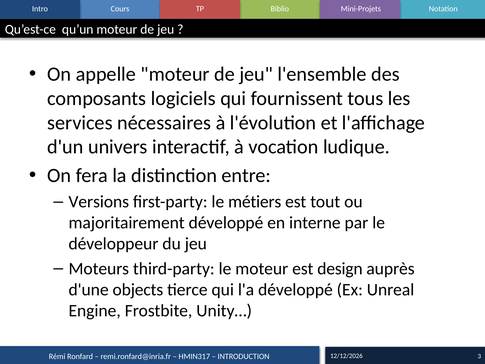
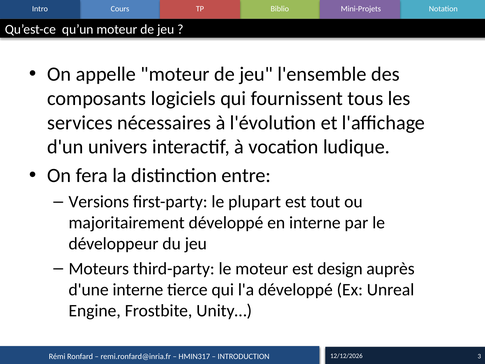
métiers: métiers -> plupart
d'une objects: objects -> interne
